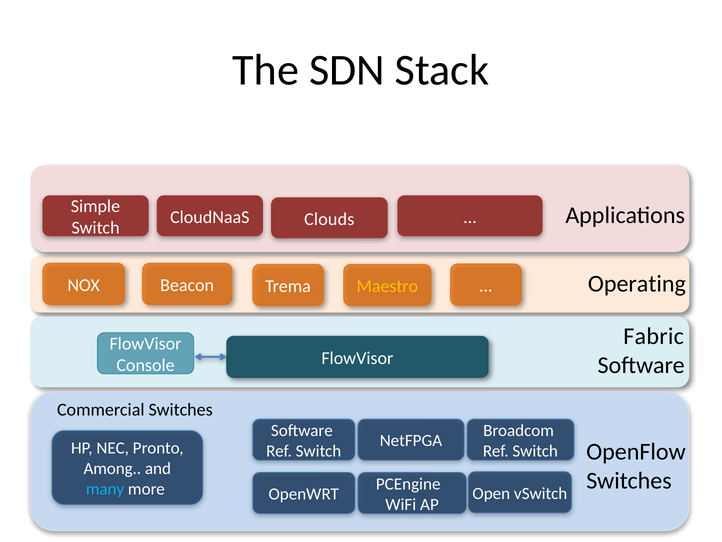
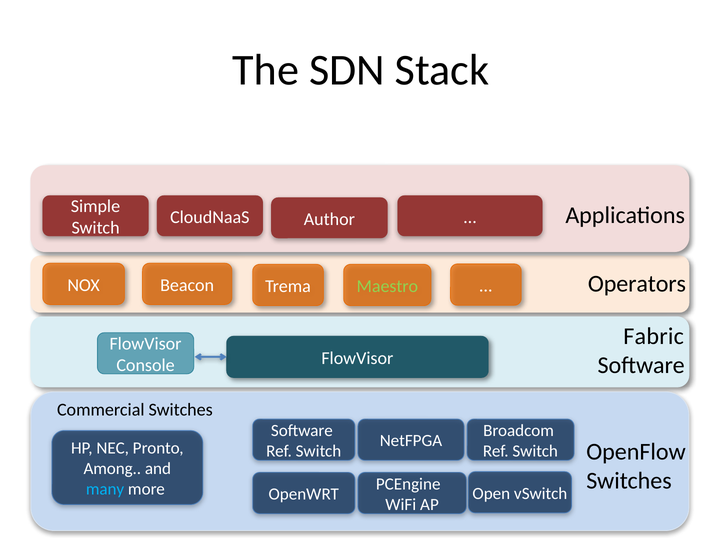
Clouds: Clouds -> Author
Operating: Operating -> Operators
Maestro colour: yellow -> light green
